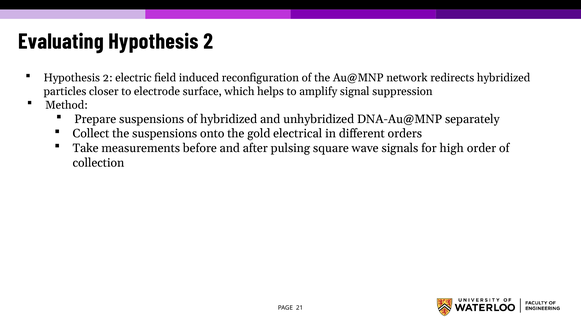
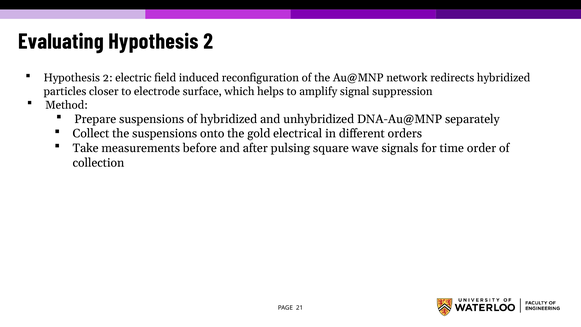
high: high -> time
